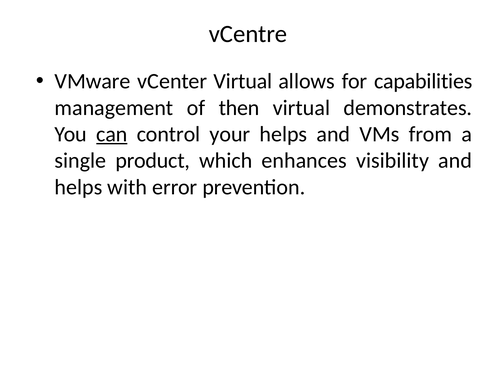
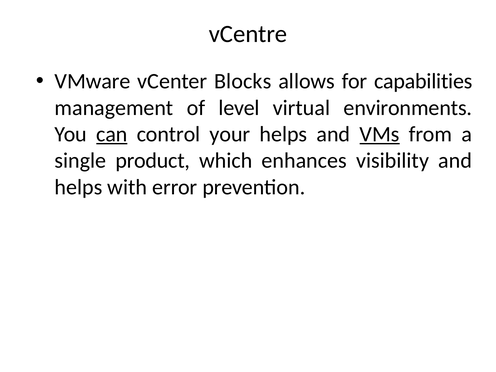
vCenter Virtual: Virtual -> Blocks
then: then -> level
demonstrates: demonstrates -> environments
VMs underline: none -> present
